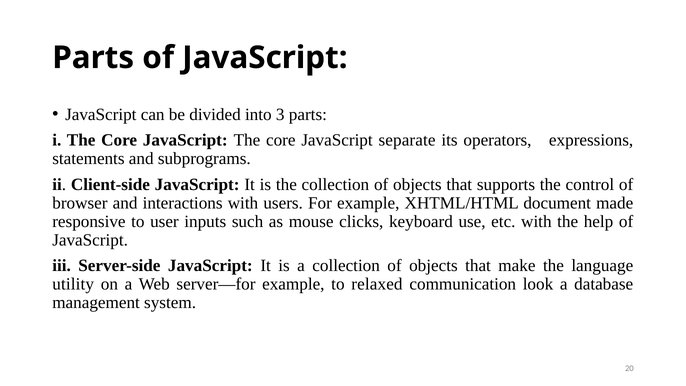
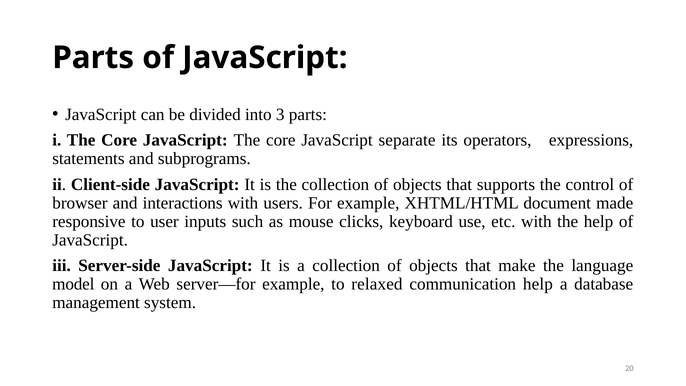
utility: utility -> model
communication look: look -> help
